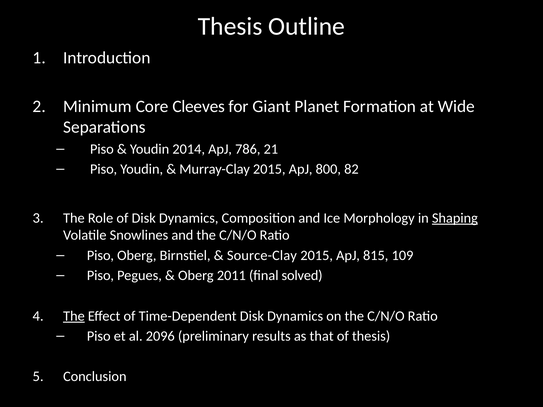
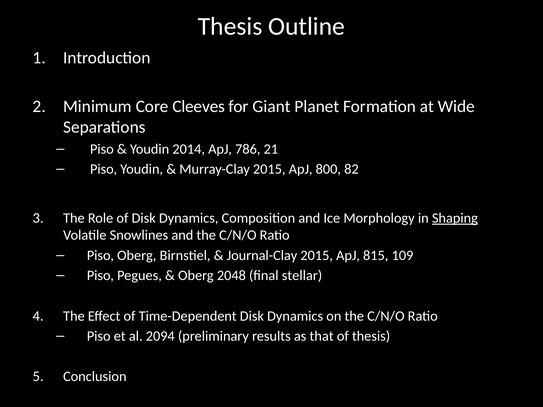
Source-Clay: Source-Clay -> Journal-Clay
2011: 2011 -> 2048
solved: solved -> stellar
The at (74, 316) underline: present -> none
2096: 2096 -> 2094
